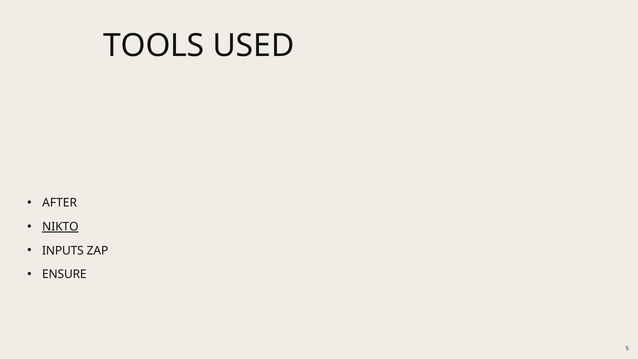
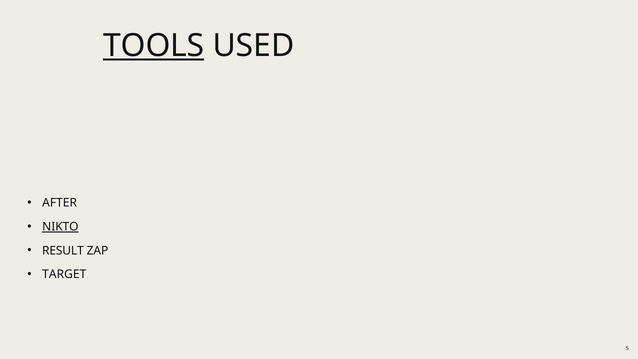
TOOLS underline: none -> present
INPUTS: INPUTS -> RESULT
ENSURE: ENSURE -> TARGET
